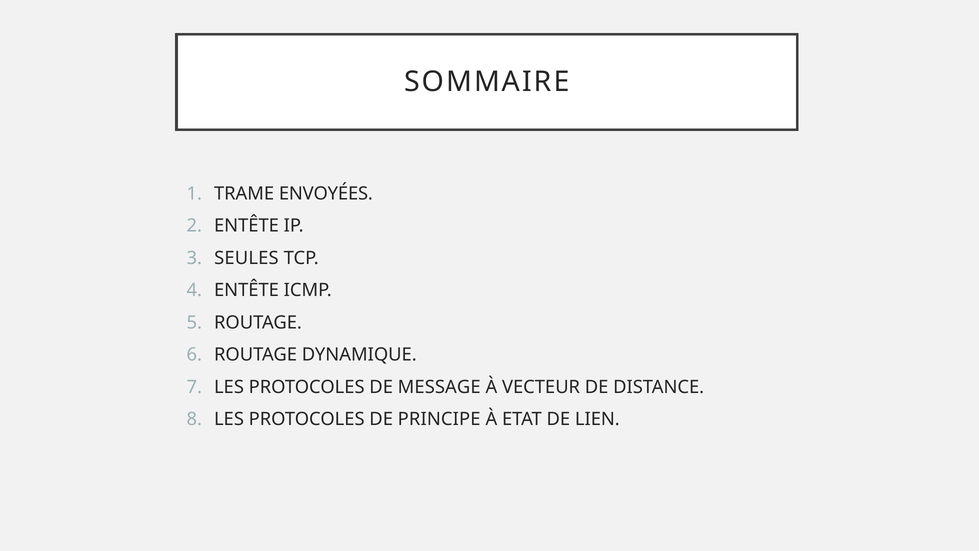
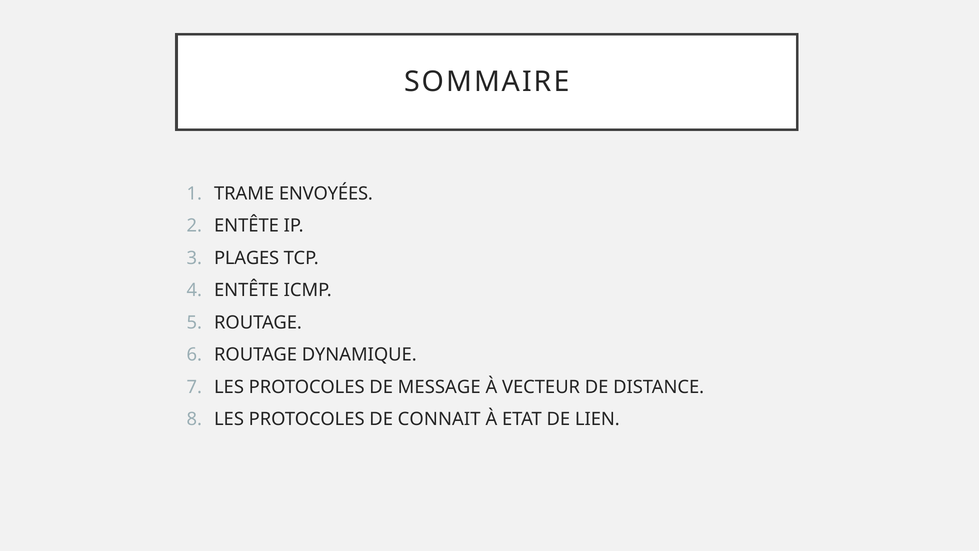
SEULES: SEULES -> PLAGES
PRINCIPE: PRINCIPE -> CONNAIT
